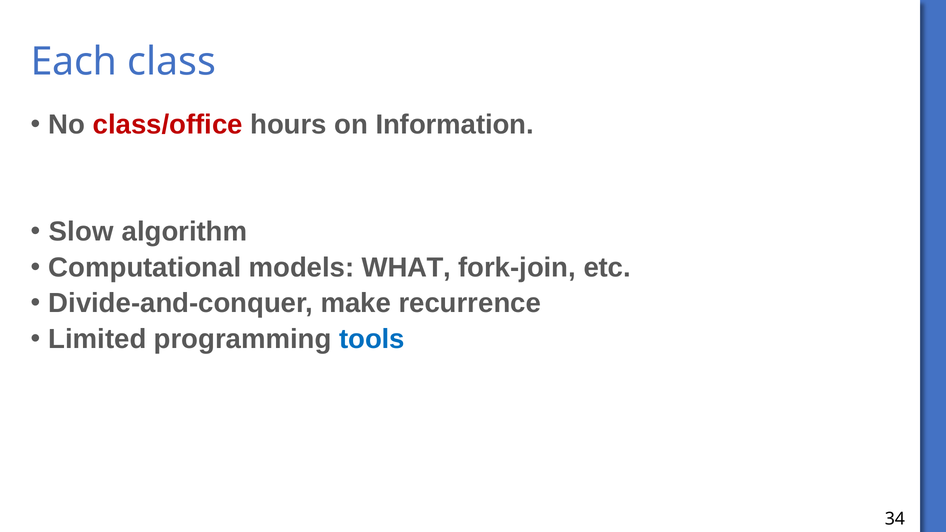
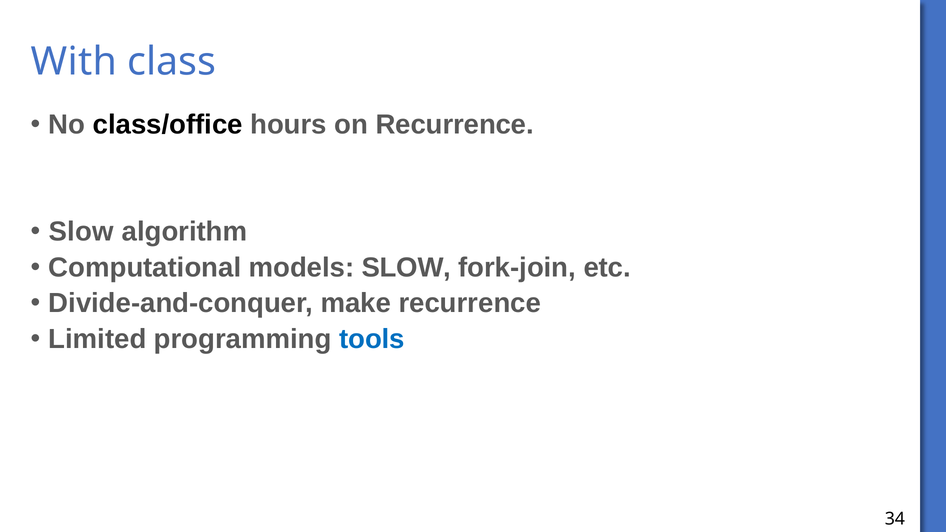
Each: Each -> With
class/office colour: red -> black
on Information: Information -> Recurrence
models WHAT: WHAT -> SLOW
